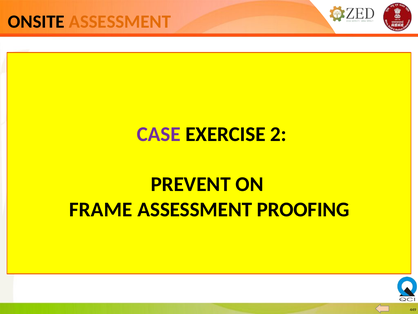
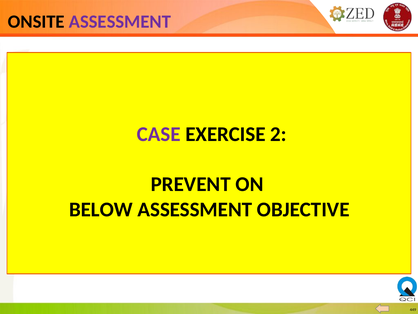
ASSESSMENT at (120, 22) colour: orange -> purple
FRAME: FRAME -> BELOW
PROOFING: PROOFING -> OBJECTIVE
